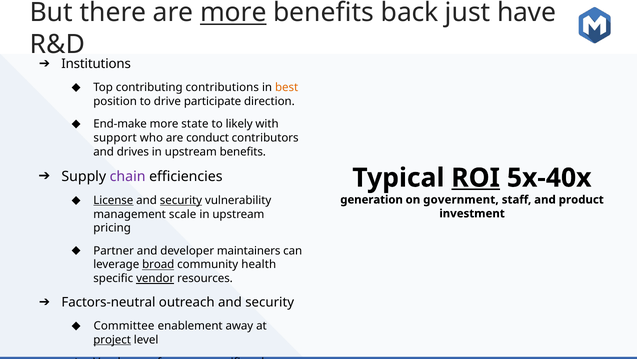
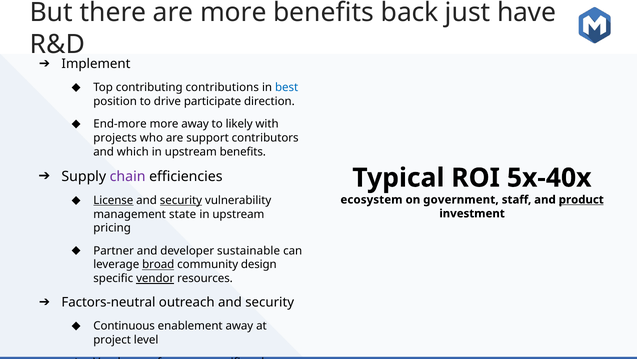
more at (233, 13) underline: present -> none
Institutions: Institutions -> Implement
best colour: orange -> blue
End-make: End-make -> End-more
more state: state -> away
support: support -> projects
conduct: conduct -> support
drives: drives -> which
ROI underline: present -> none
generation: generation -> ecosystem
product underline: none -> present
scale: scale -> state
maintainers: maintainers -> sustainable
health: health -> design
Committee: Committee -> Continuous
project underline: present -> none
